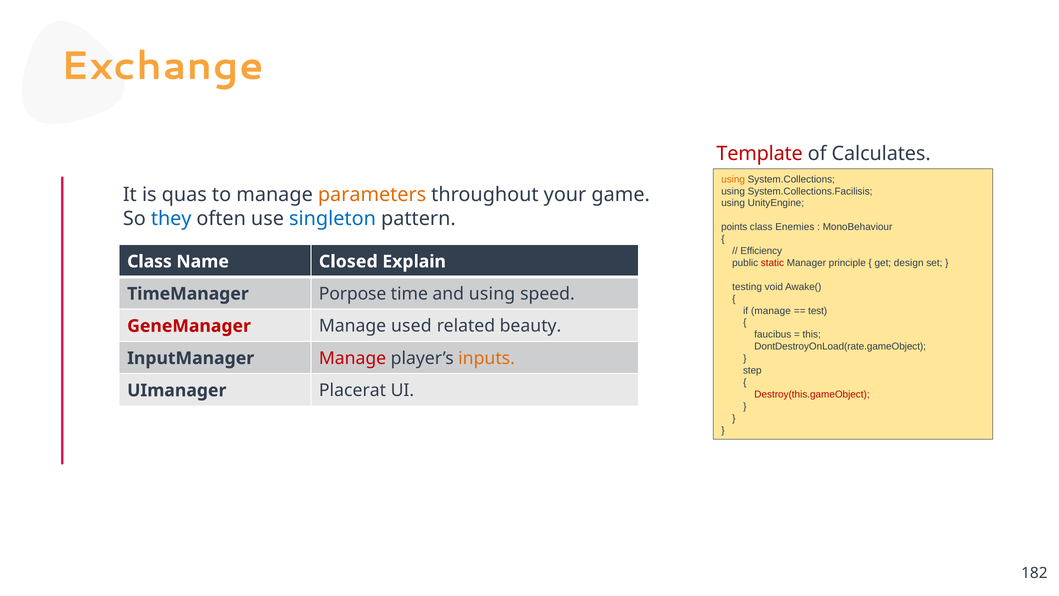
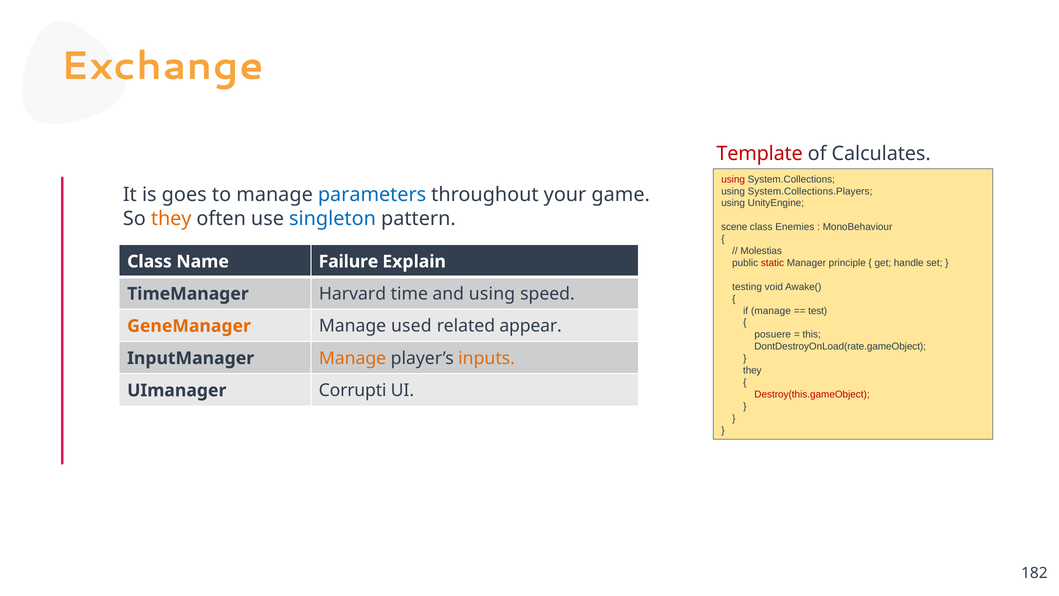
using at (733, 179) colour: orange -> red
System.Collections.Facilisis: System.Collections.Facilisis -> System.Collections.Players
quas: quas -> goes
parameters colour: orange -> blue
they at (171, 219) colour: blue -> orange
points: points -> scene
Efficiency: Efficiency -> Molestias
design: design -> handle
Closed: Closed -> Failure
Porpose: Porpose -> Harvard
GeneManager colour: red -> orange
beauty: beauty -> appear
faucibus: faucibus -> posuere
Manage at (353, 358) colour: red -> orange
step at (752, 370): step -> they
Placerat: Placerat -> Corrupti
